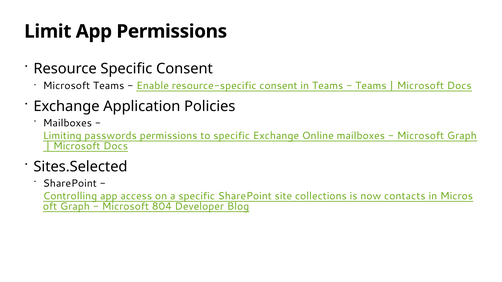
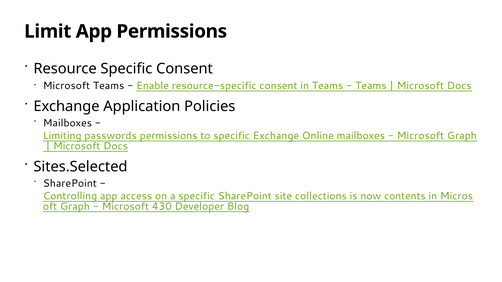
contacts: contacts -> contents
804: 804 -> 430
